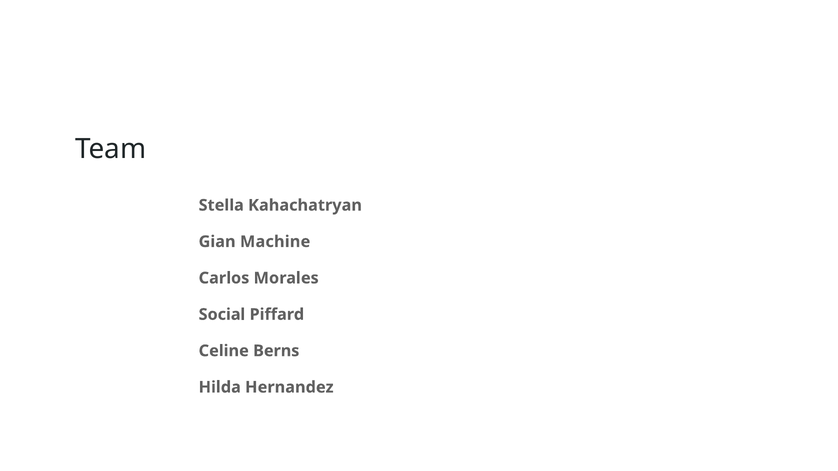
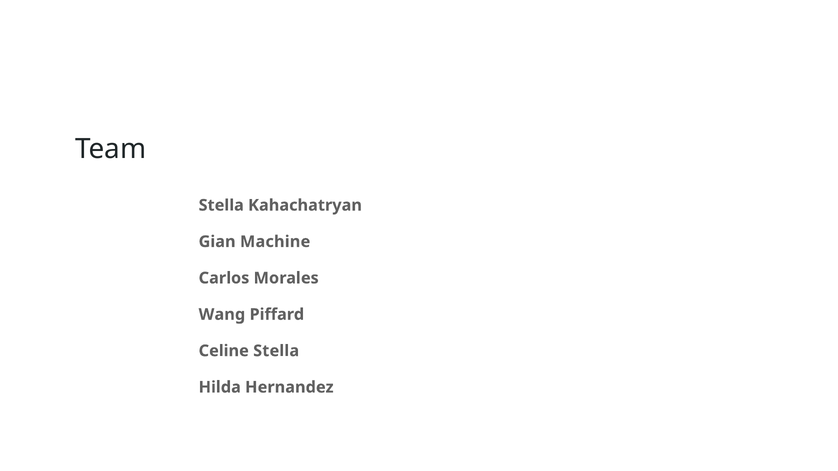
Social: Social -> Wang
Celine Berns: Berns -> Stella
